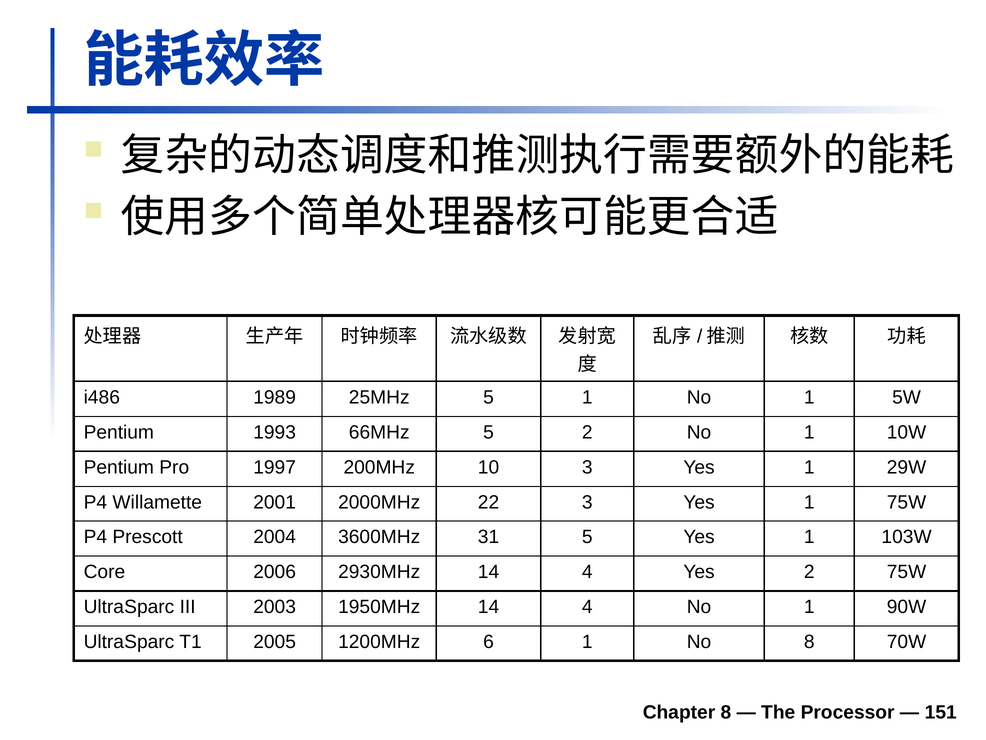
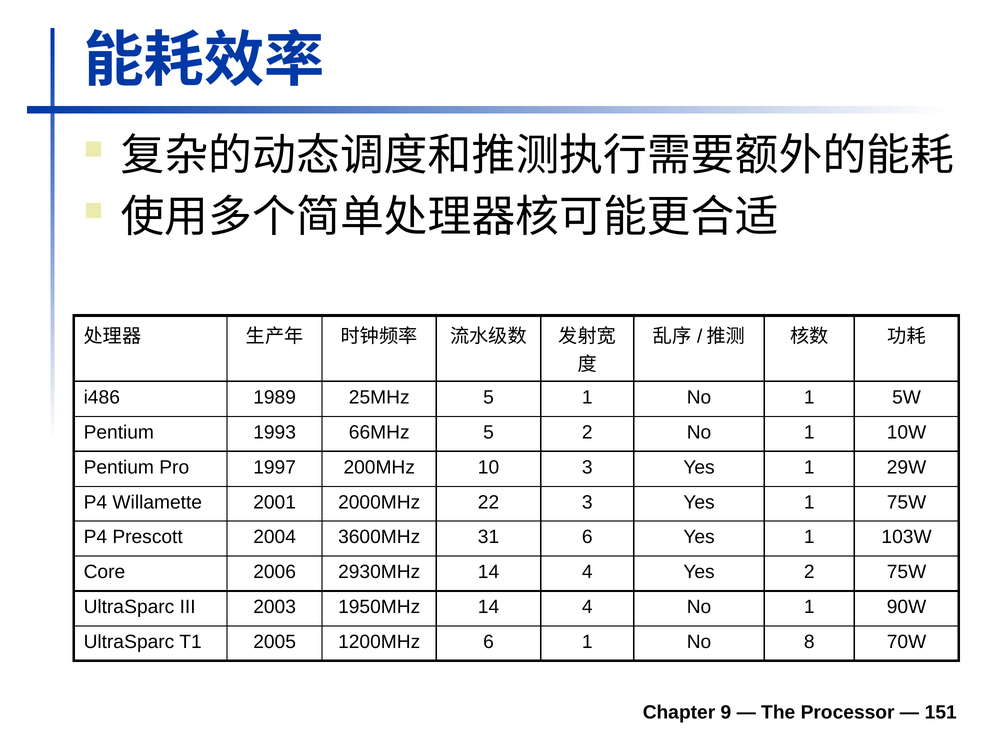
31 5: 5 -> 6
Chapter 8: 8 -> 9
